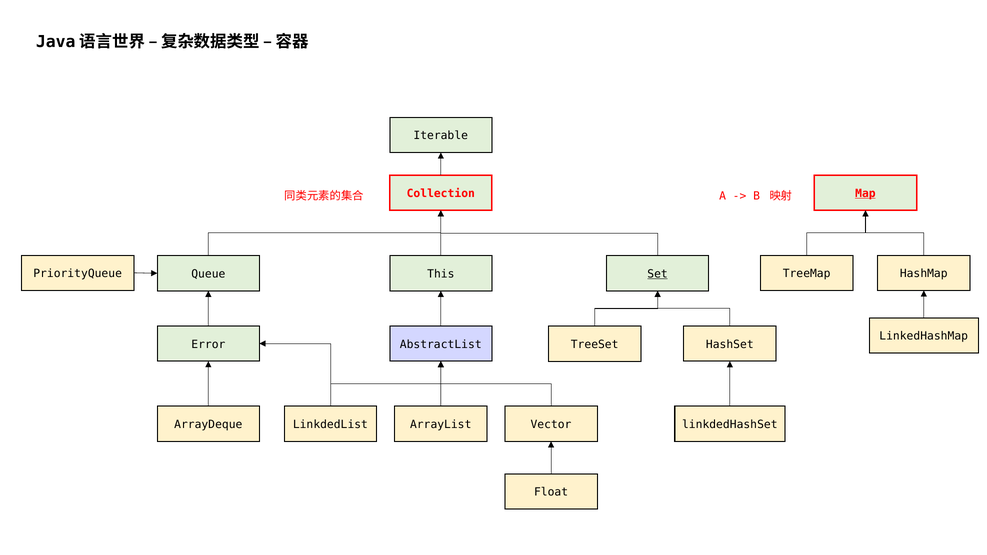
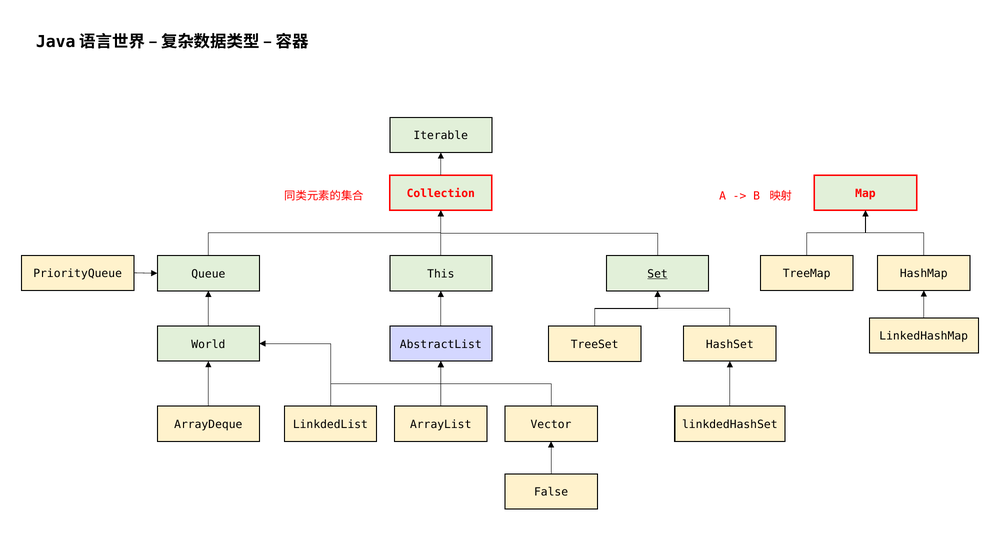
Map underline: present -> none
Error: Error -> World
Float: Float -> False
